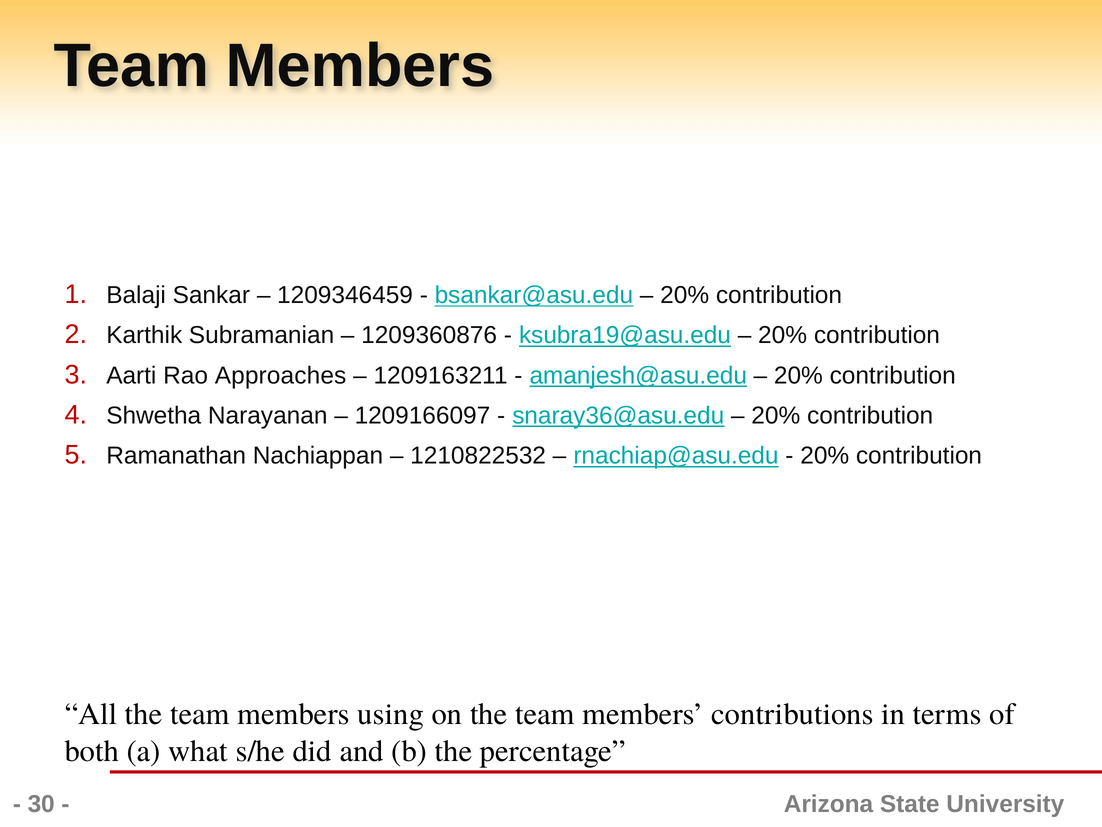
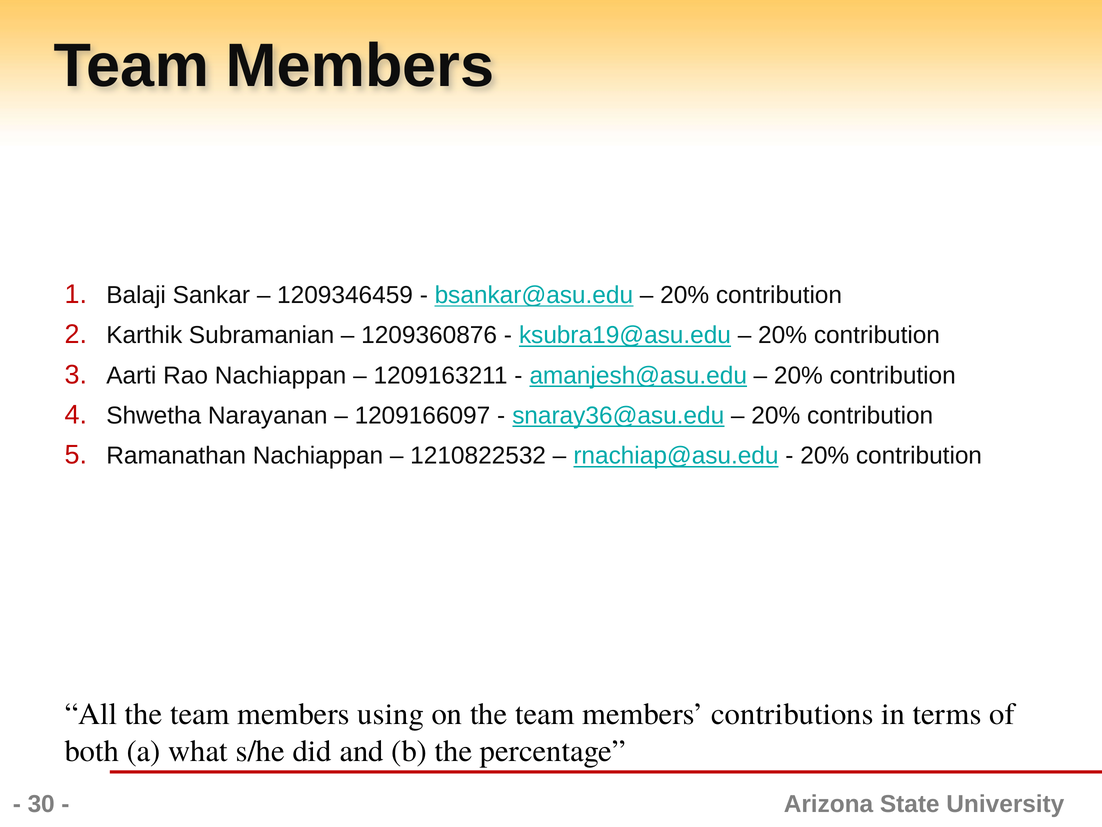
Rao Approaches: Approaches -> Nachiappan
